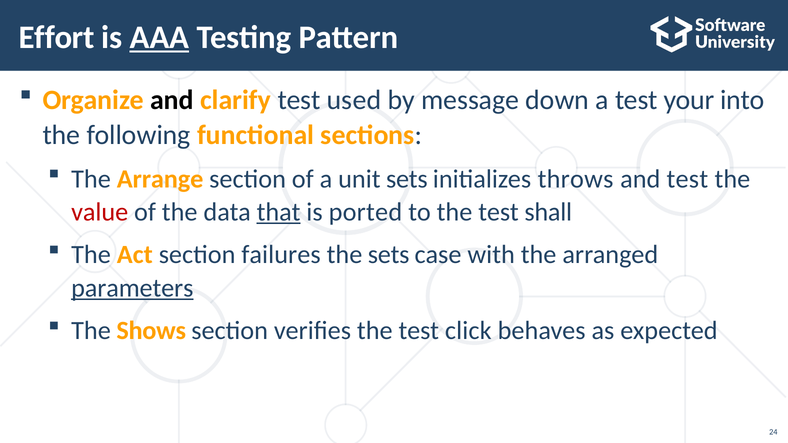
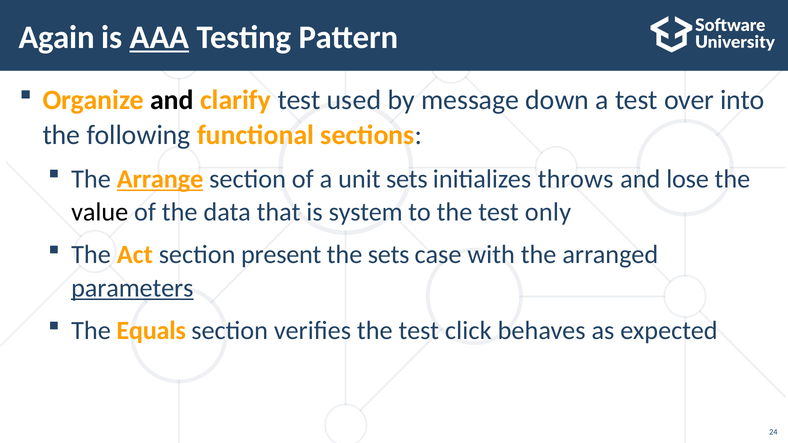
Effort: Effort -> Again
your: your -> over
Arrange underline: none -> present
and test: test -> lose
value colour: red -> black
that underline: present -> none
ported: ported -> system
shall: shall -> only
failures: failures -> present
Shows: Shows -> Equals
